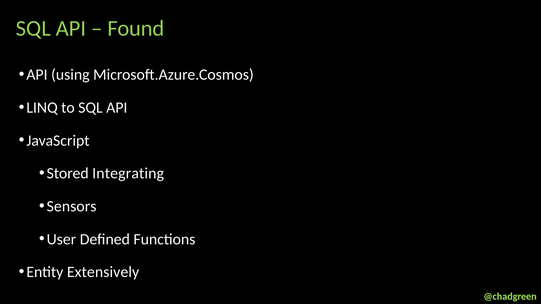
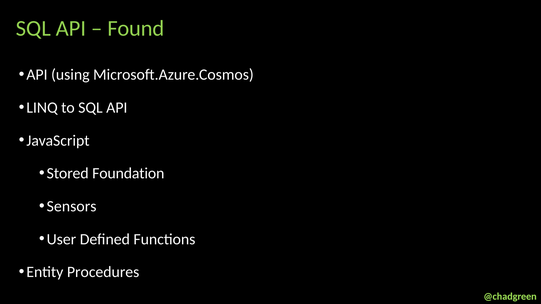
Integrating: Integrating -> Foundation
Extensively: Extensively -> Procedures
